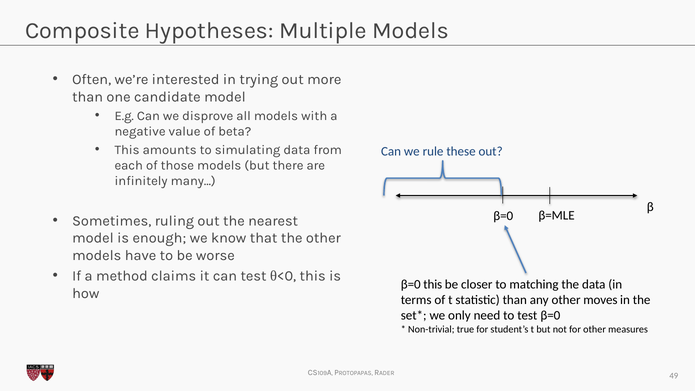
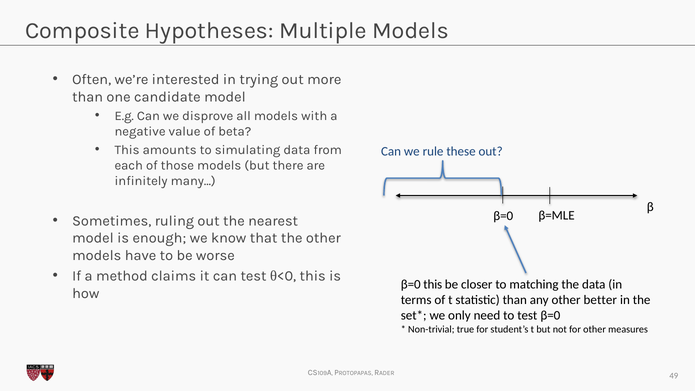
moves: moves -> better
